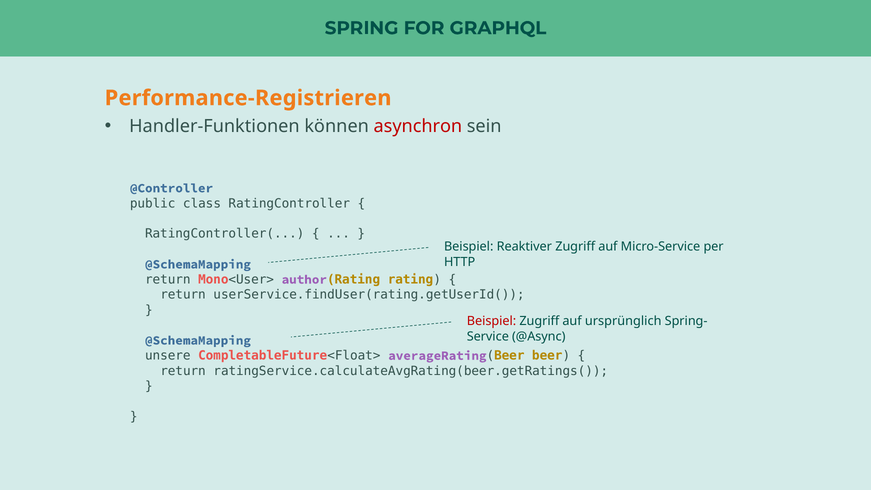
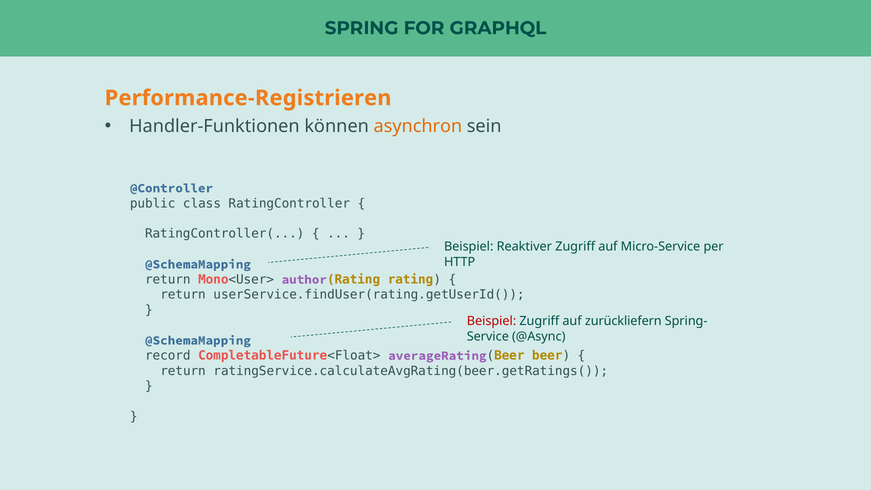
asynchron colour: red -> orange
ursprünglich: ursprünglich -> zurückliefern
unsere: unsere -> record
